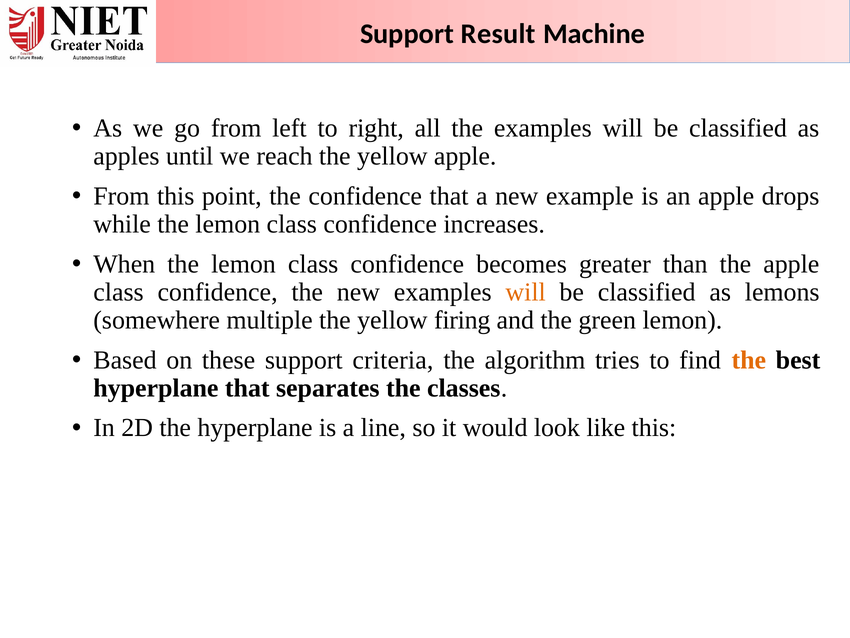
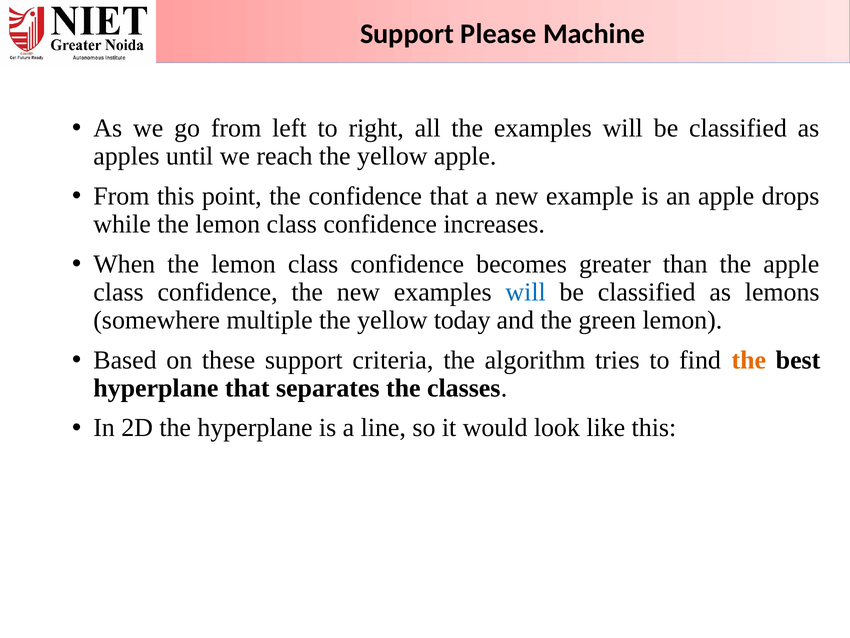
Result: Result -> Please
will at (526, 292) colour: orange -> blue
firing: firing -> today
